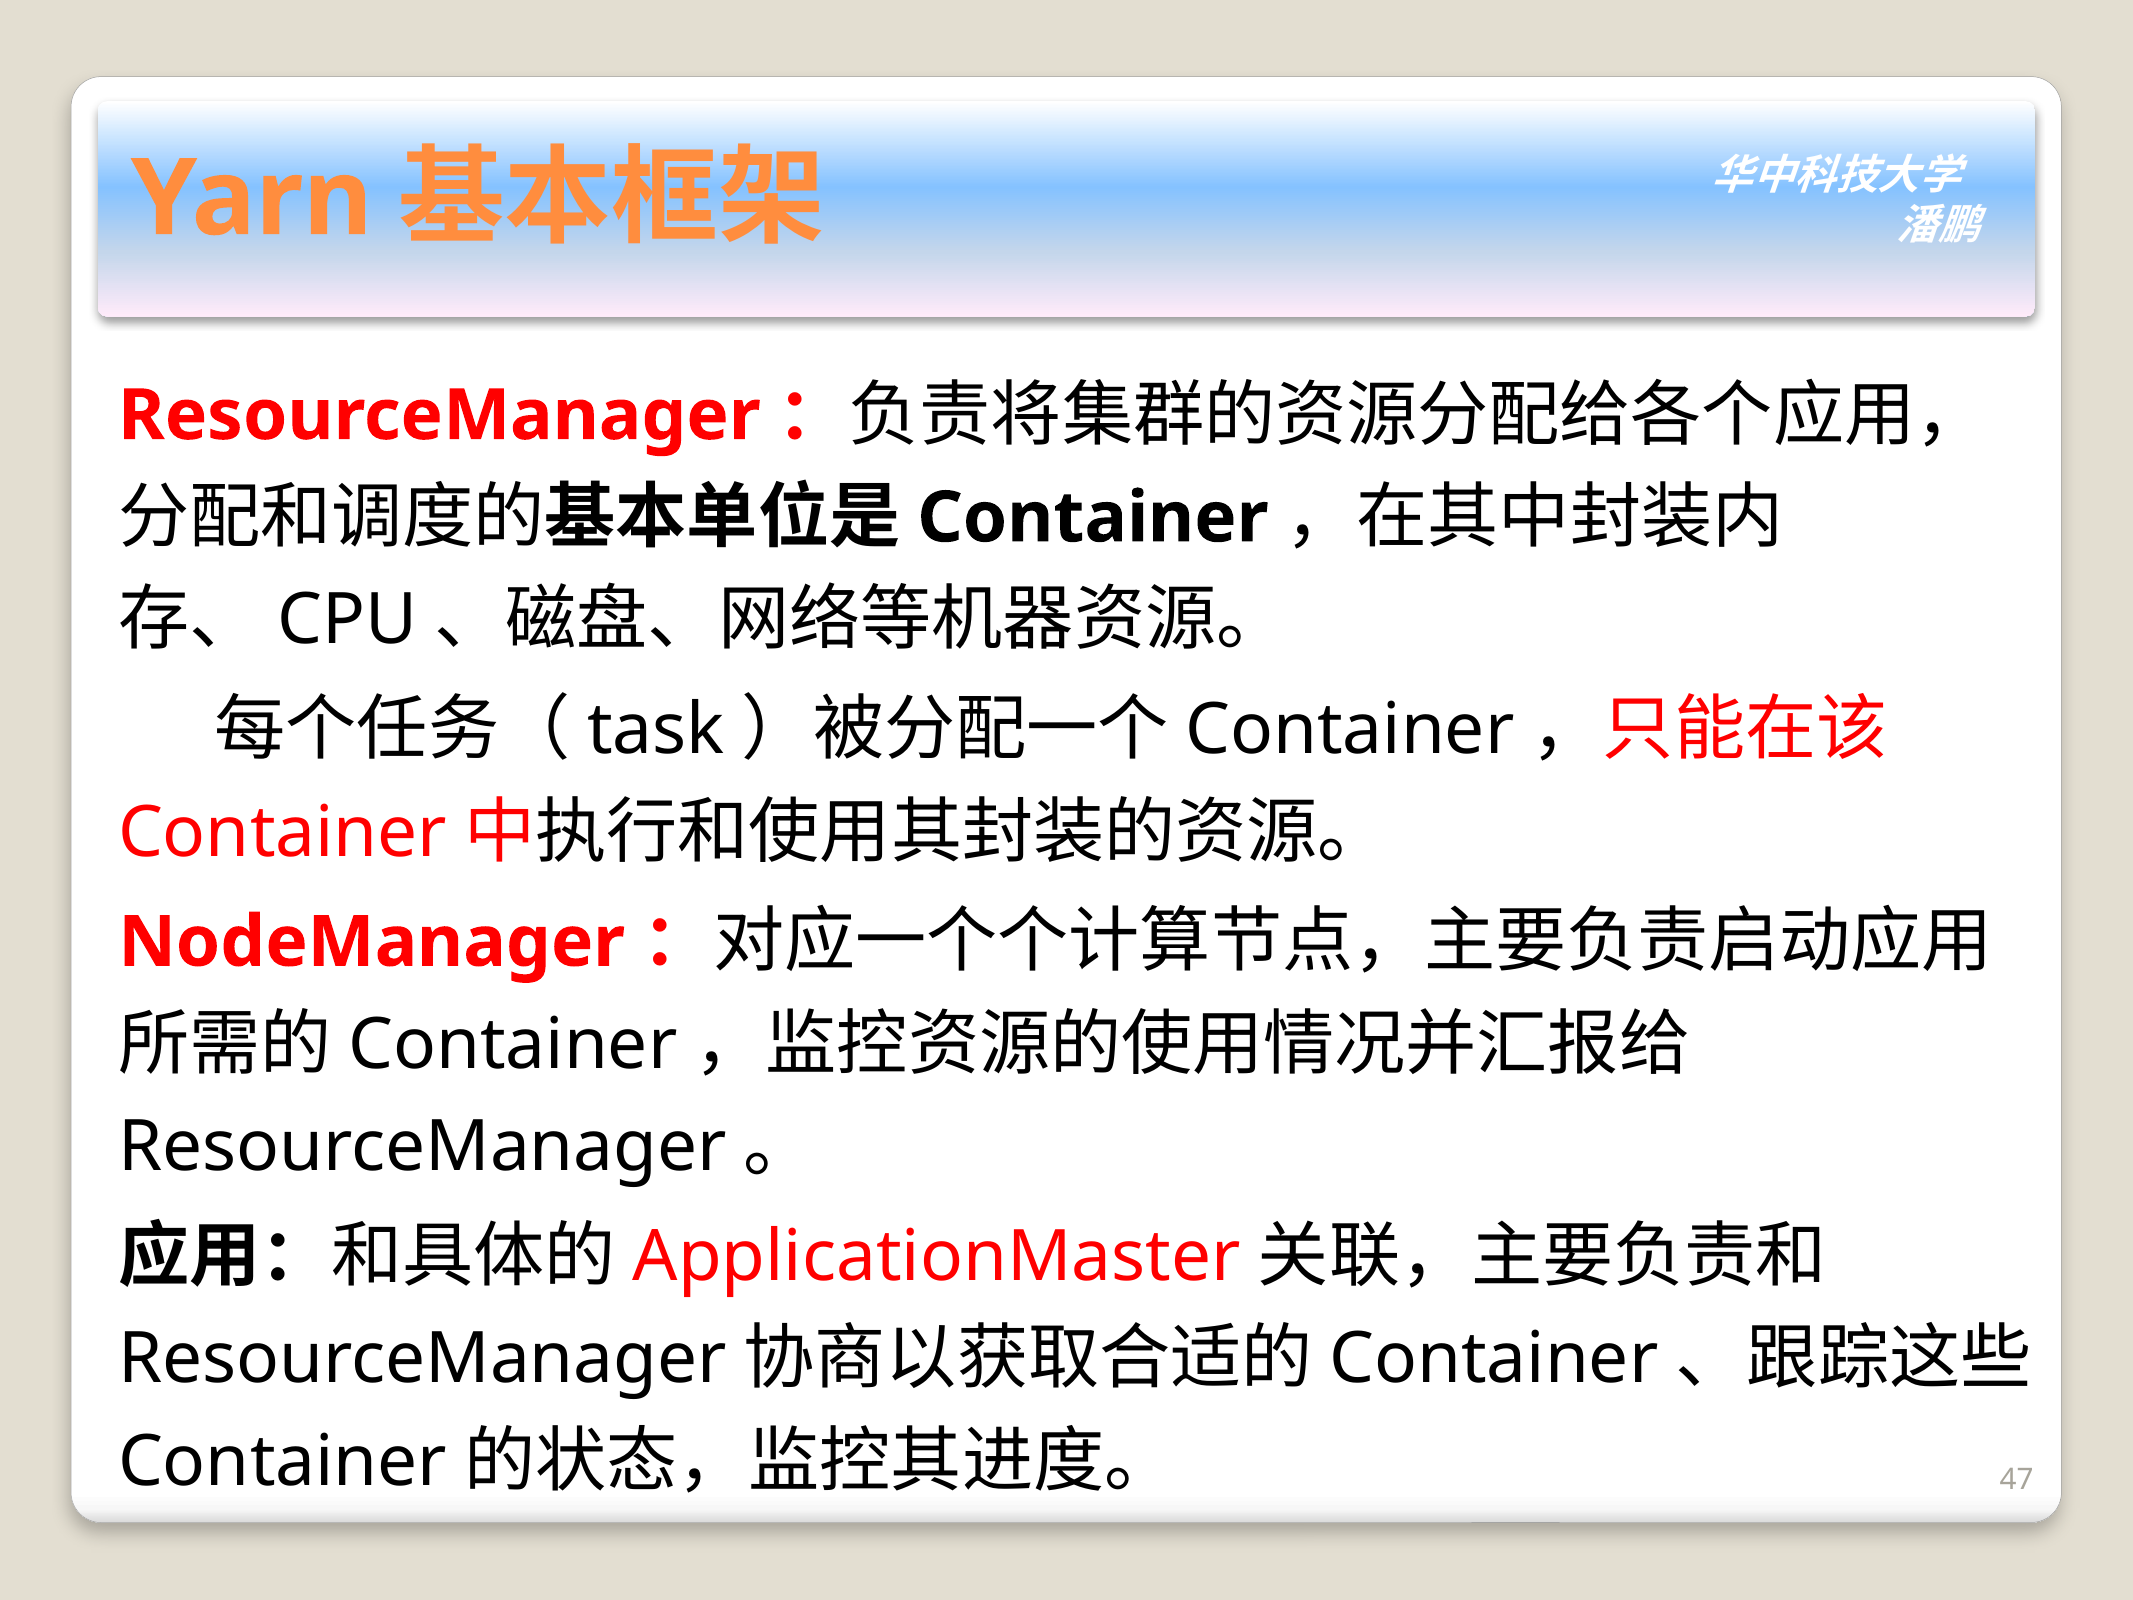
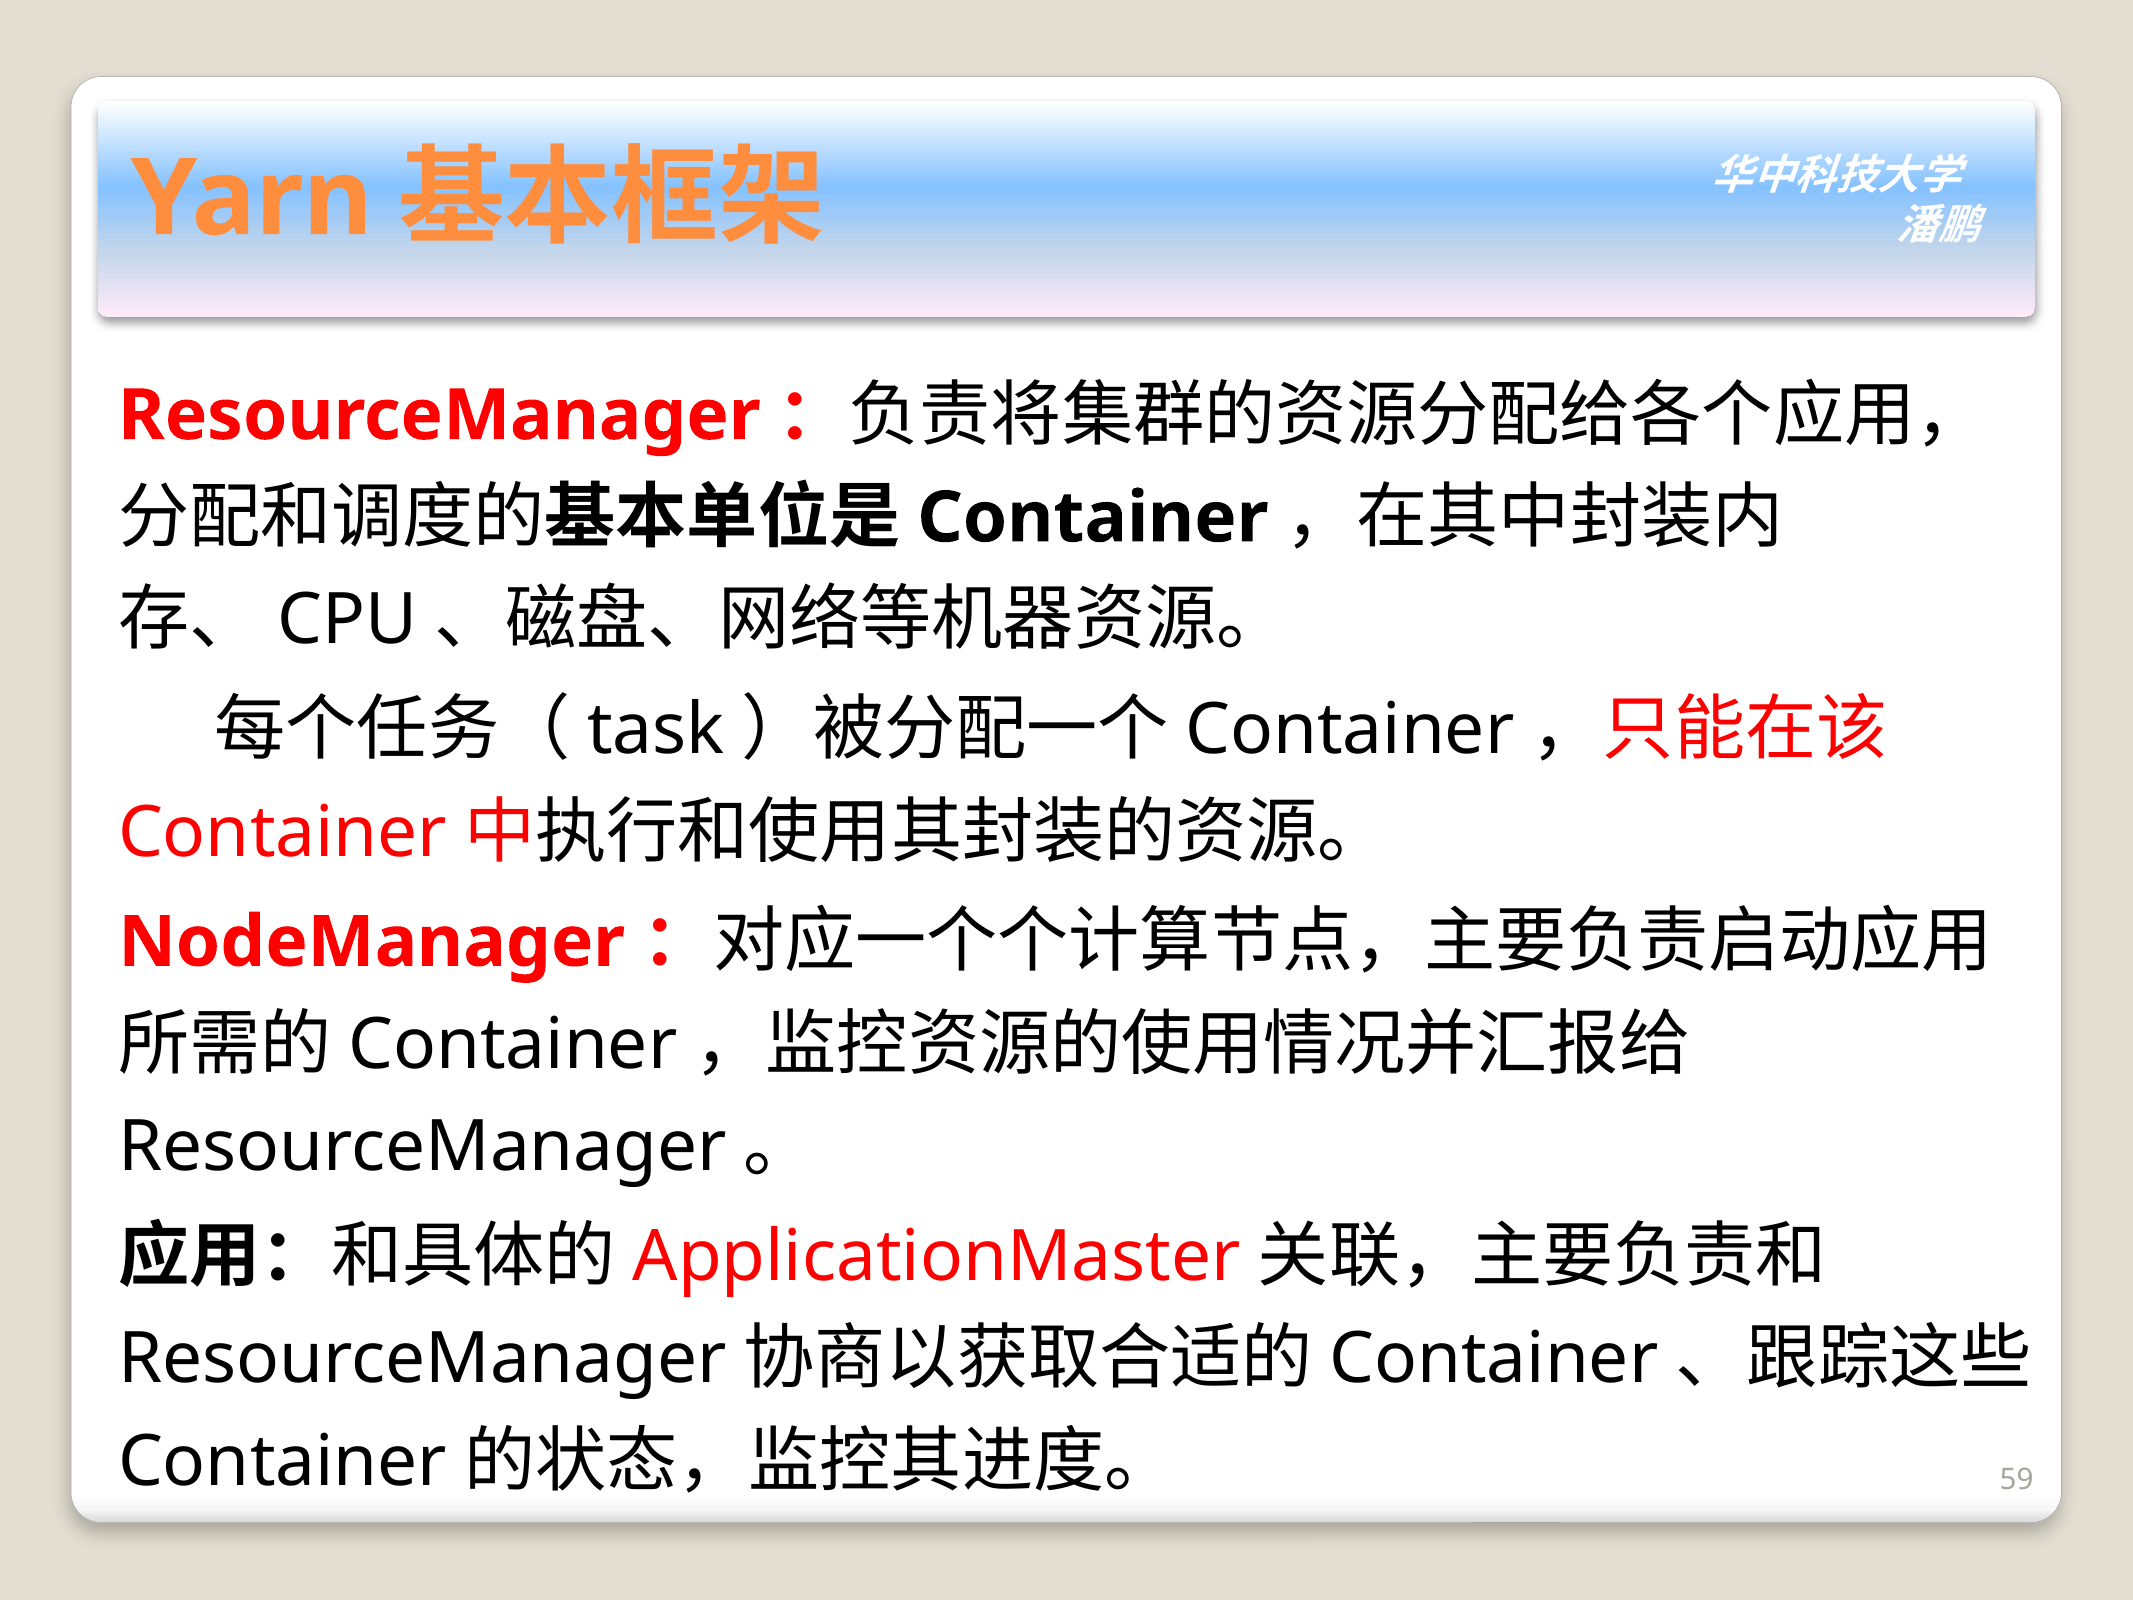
47: 47 -> 59
